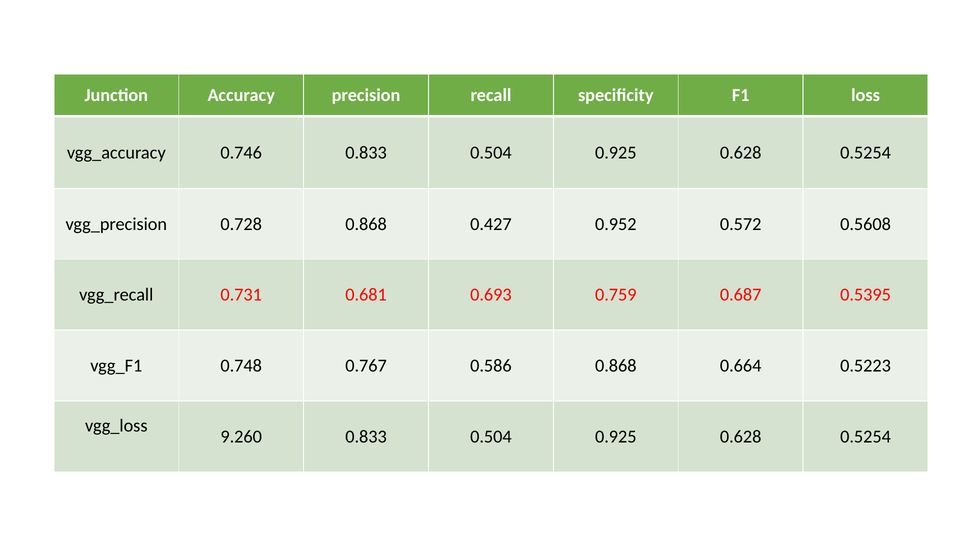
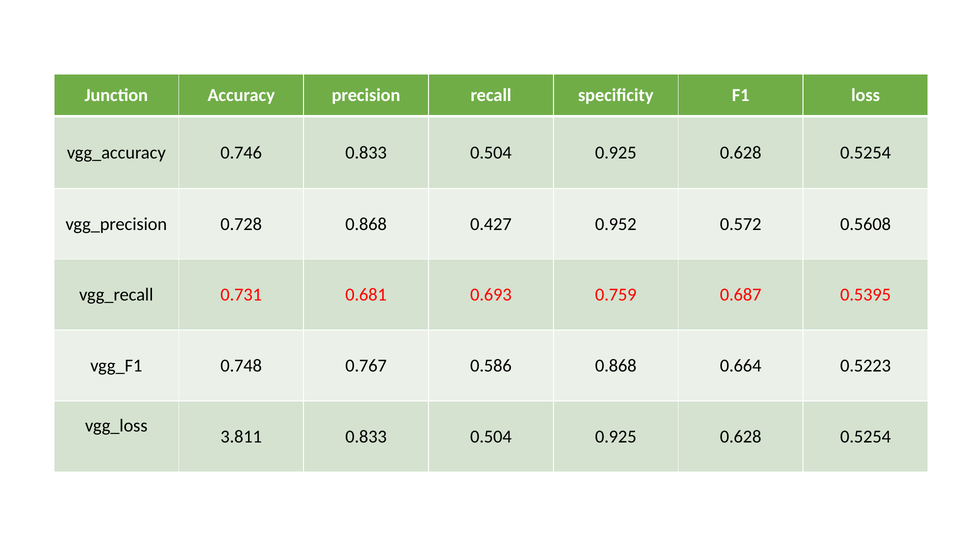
9.260: 9.260 -> 3.811
